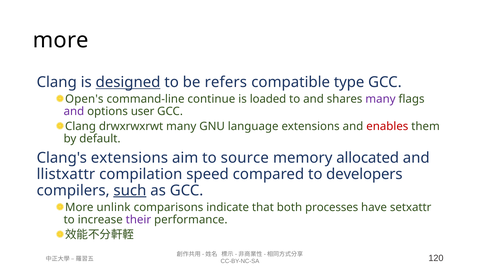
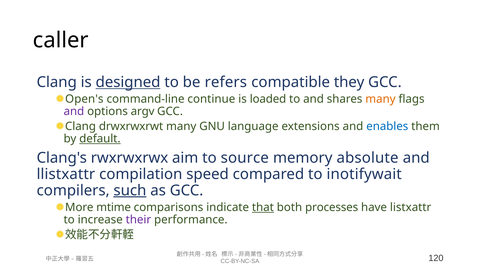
more at (61, 40): more -> caller
type: type -> they
many at (380, 99) colour: purple -> orange
user: user -> argv
enables colour: red -> blue
default underline: none -> present
Clang's extensions: extensions -> rwxrwxrwx
allocated: allocated -> absolute
developers: developers -> inotifywait
unlink: unlink -> mtime
that underline: none -> present
setxattr: setxattr -> listxattr
